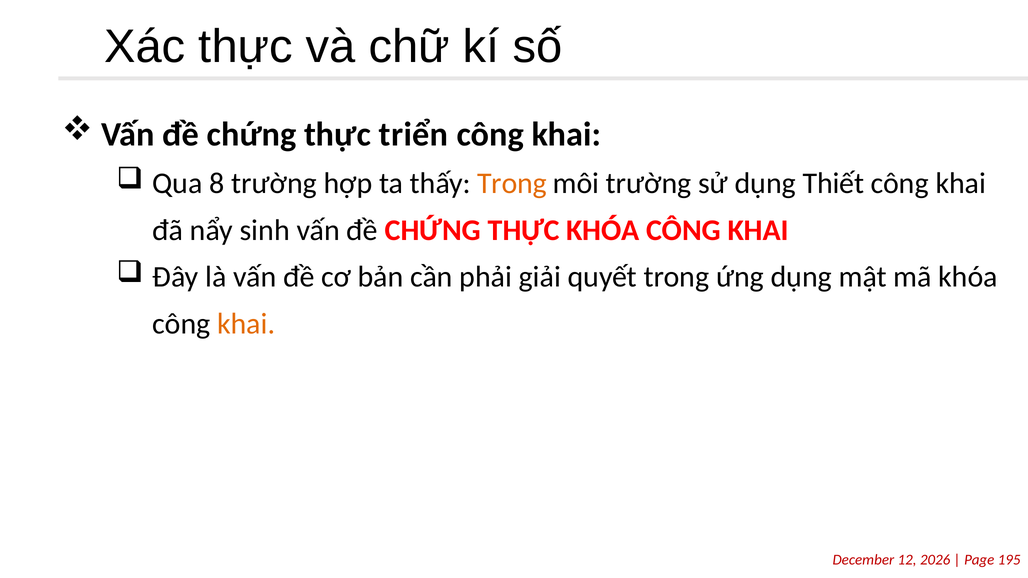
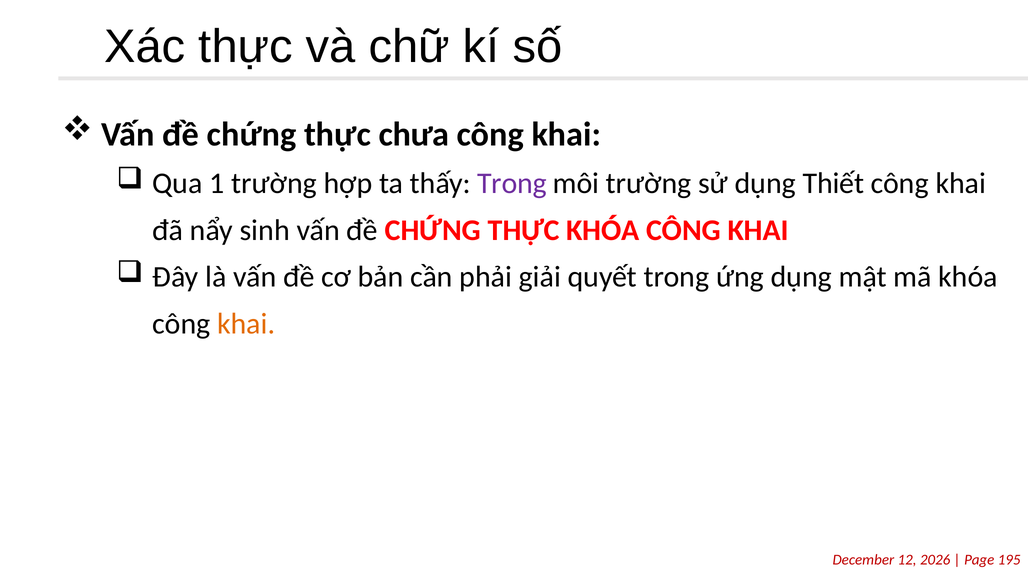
triển: triển -> chưa
8: 8 -> 1
Trong at (512, 184) colour: orange -> purple
